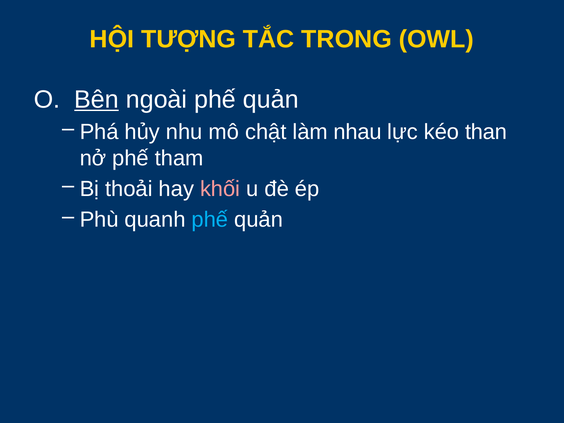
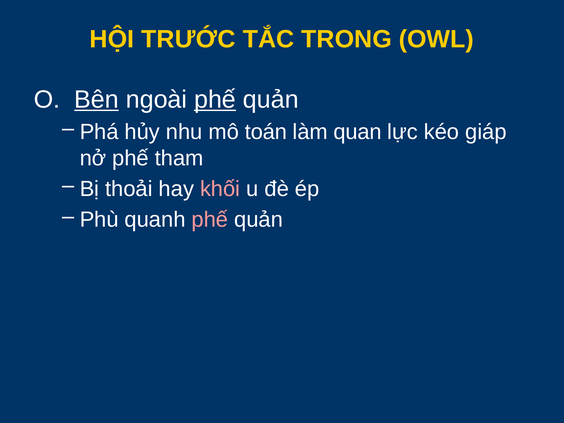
TƯỢNG: TƯỢNG -> TRƯỚC
phế at (215, 100) underline: none -> present
chật: chật -> toán
nhau: nhau -> quan
than: than -> giáp
phế at (210, 220) colour: light blue -> pink
